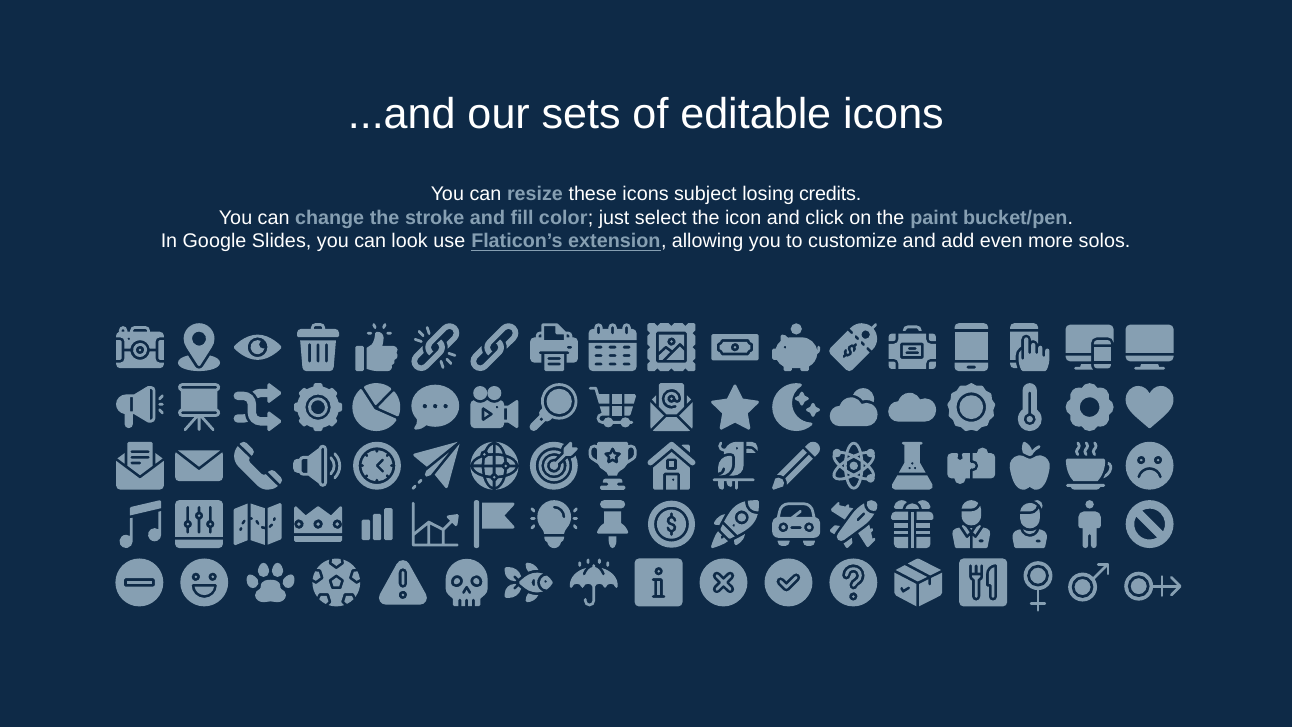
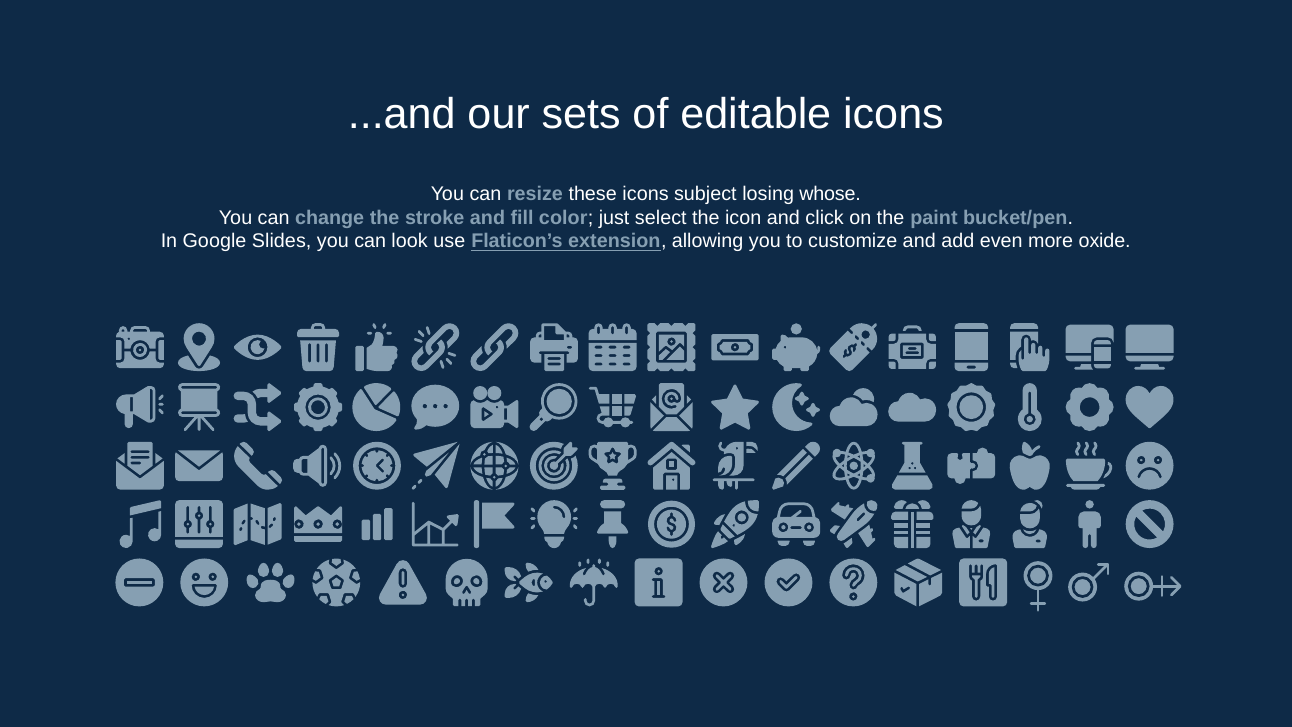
credits: credits -> whose
solos: solos -> oxide
